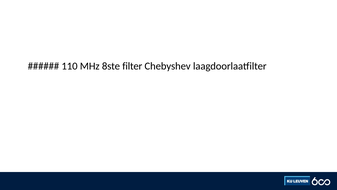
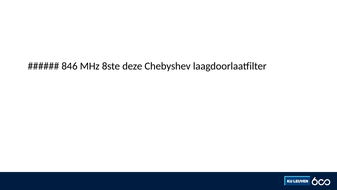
110: 110 -> 846
filter: filter -> deze
